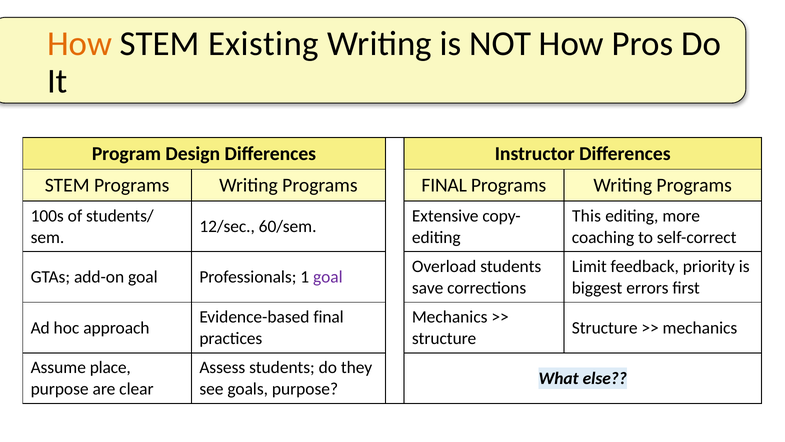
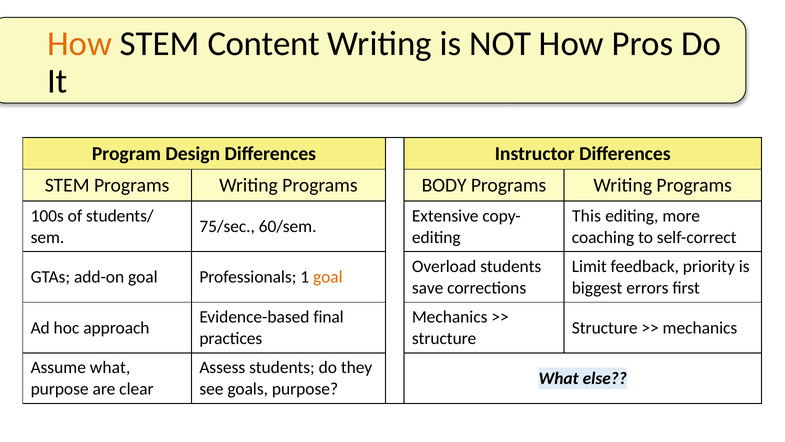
Existing: Existing -> Content
Programs FINAL: FINAL -> BODY
12/sec: 12/sec -> 75/sec
goal at (328, 277) colour: purple -> orange
Assume place: place -> what
